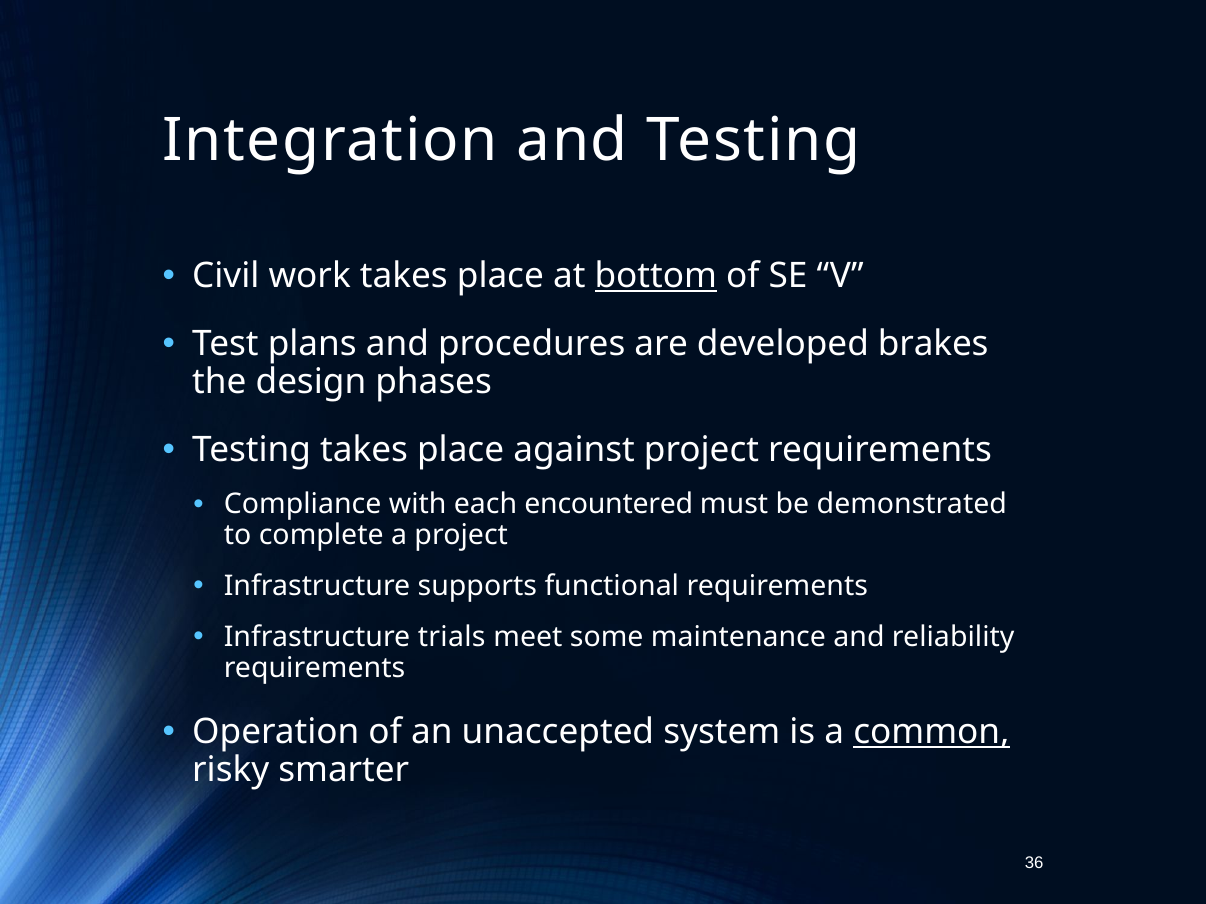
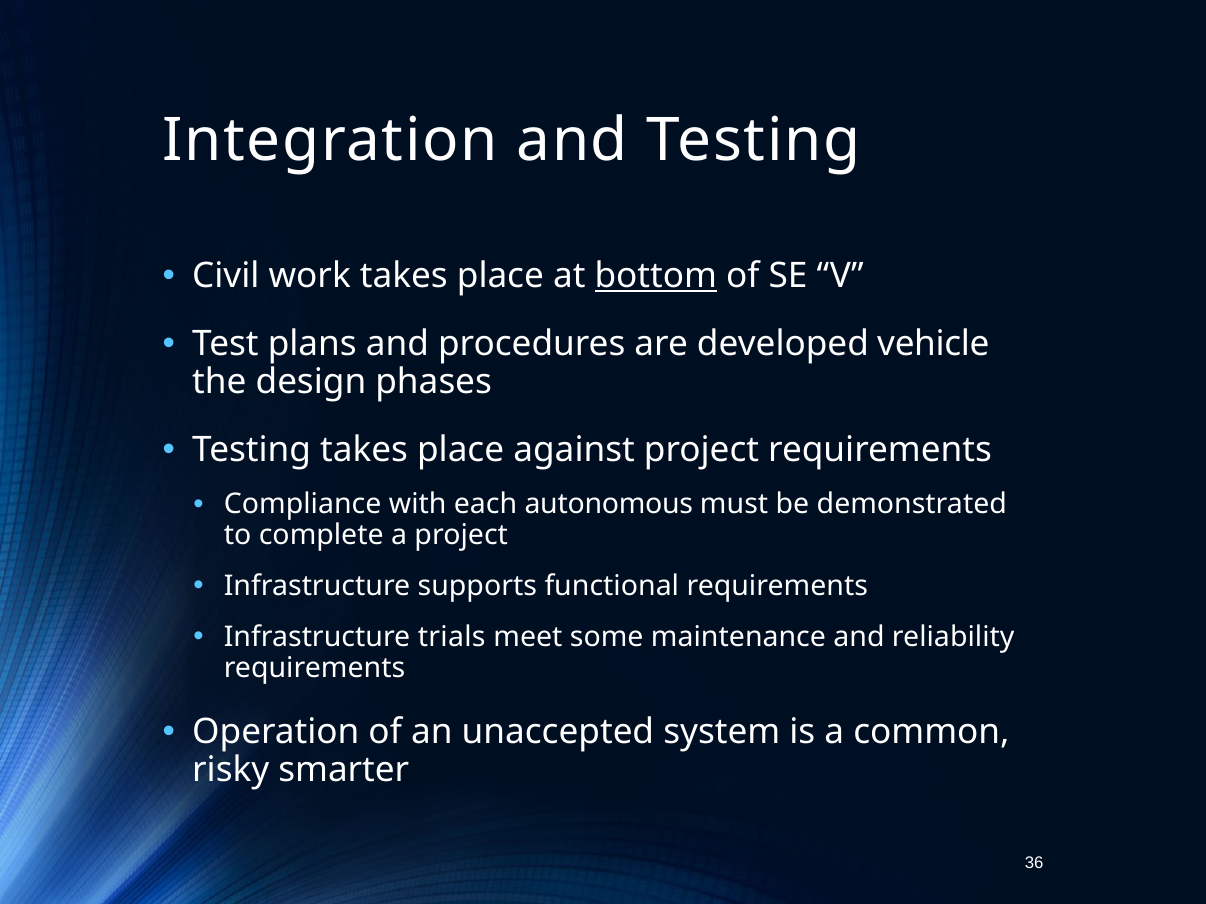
brakes: brakes -> vehicle
encountered: encountered -> autonomous
common underline: present -> none
